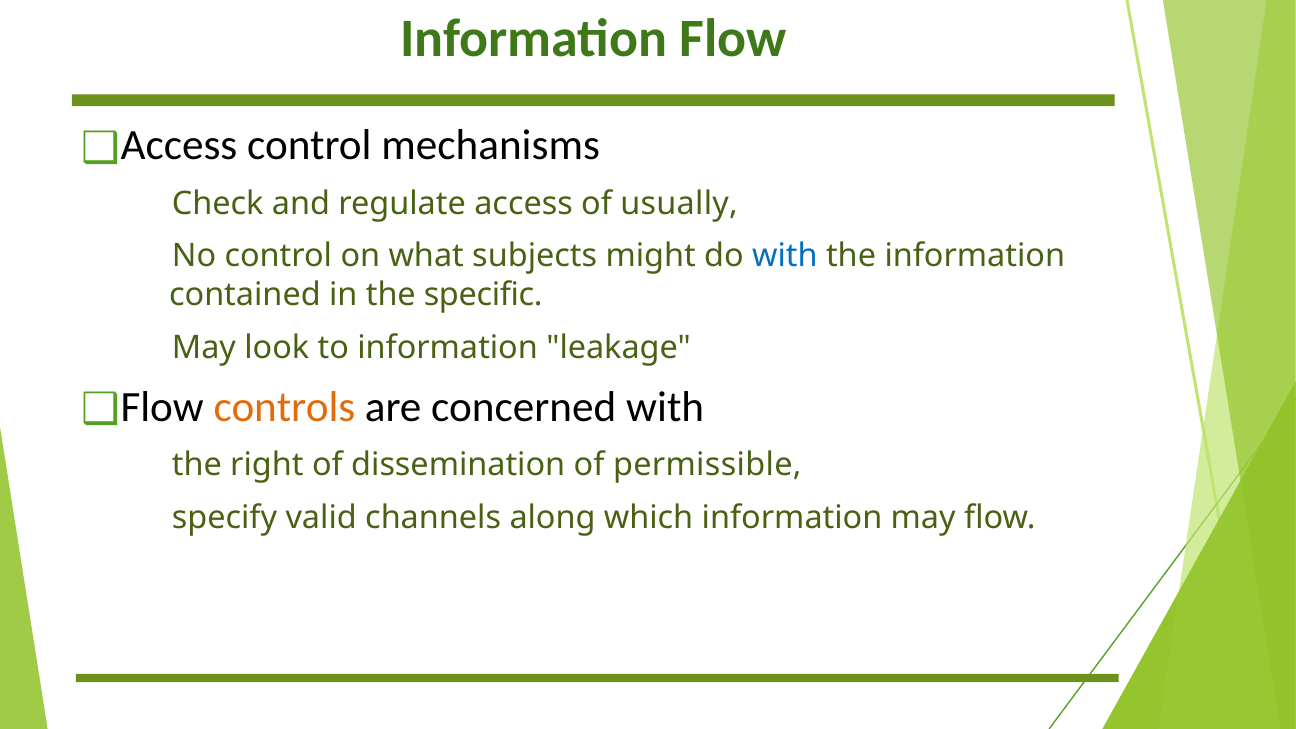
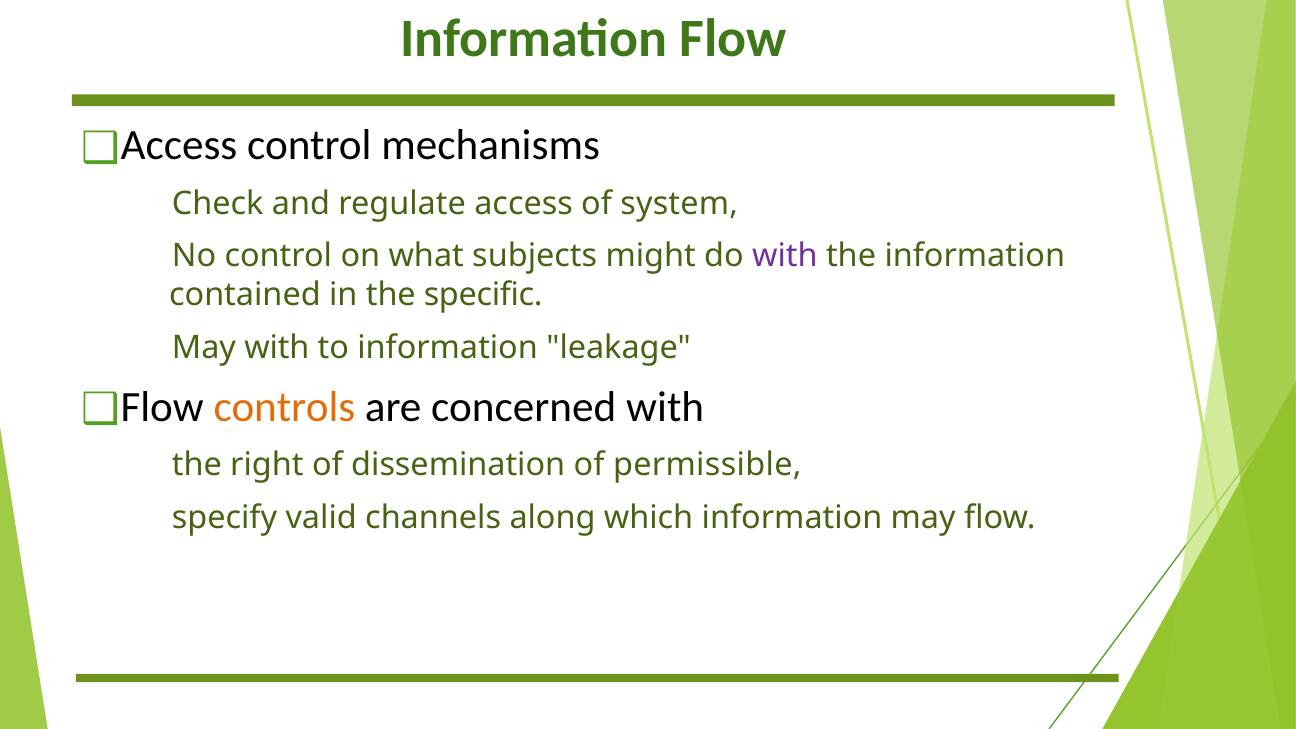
usually: usually -> system
with at (785, 256) colour: blue -> purple
May look: look -> with
